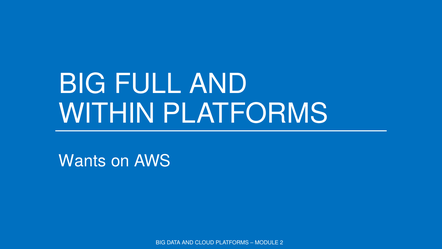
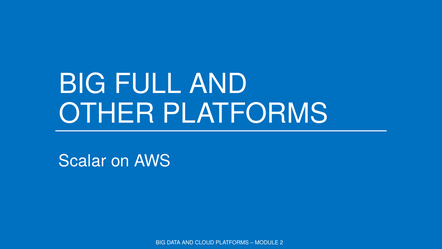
WITHIN: WITHIN -> OTHER
Wants: Wants -> Scalar
